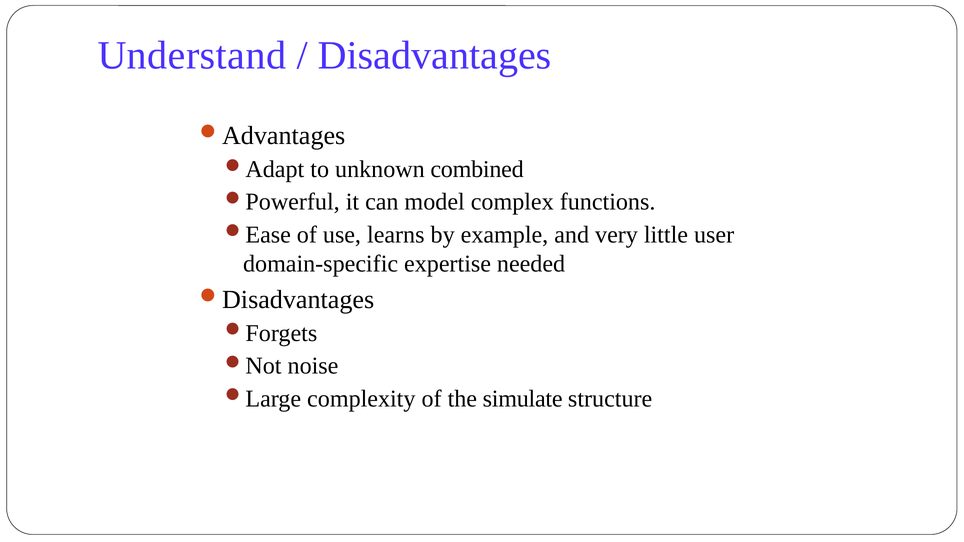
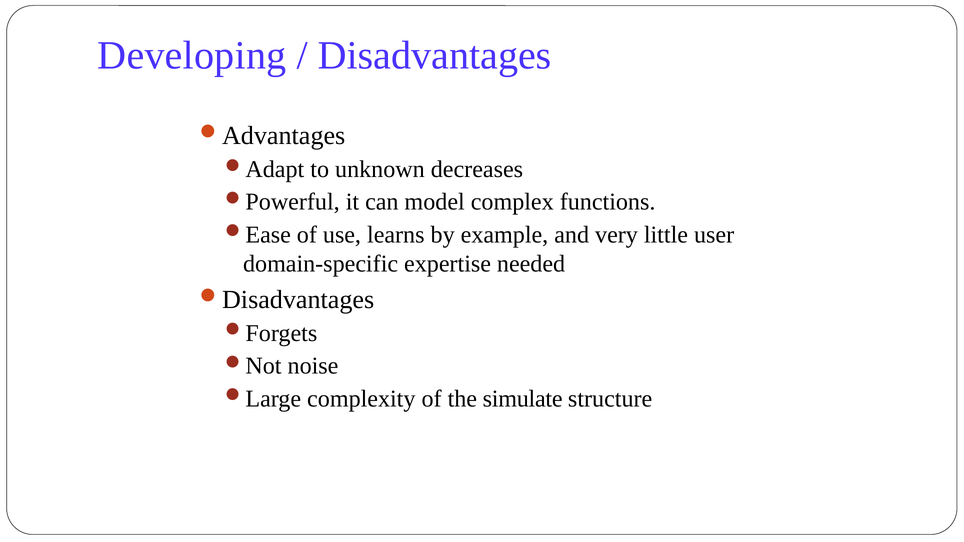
Understand: Understand -> Developing
combined: combined -> decreases
